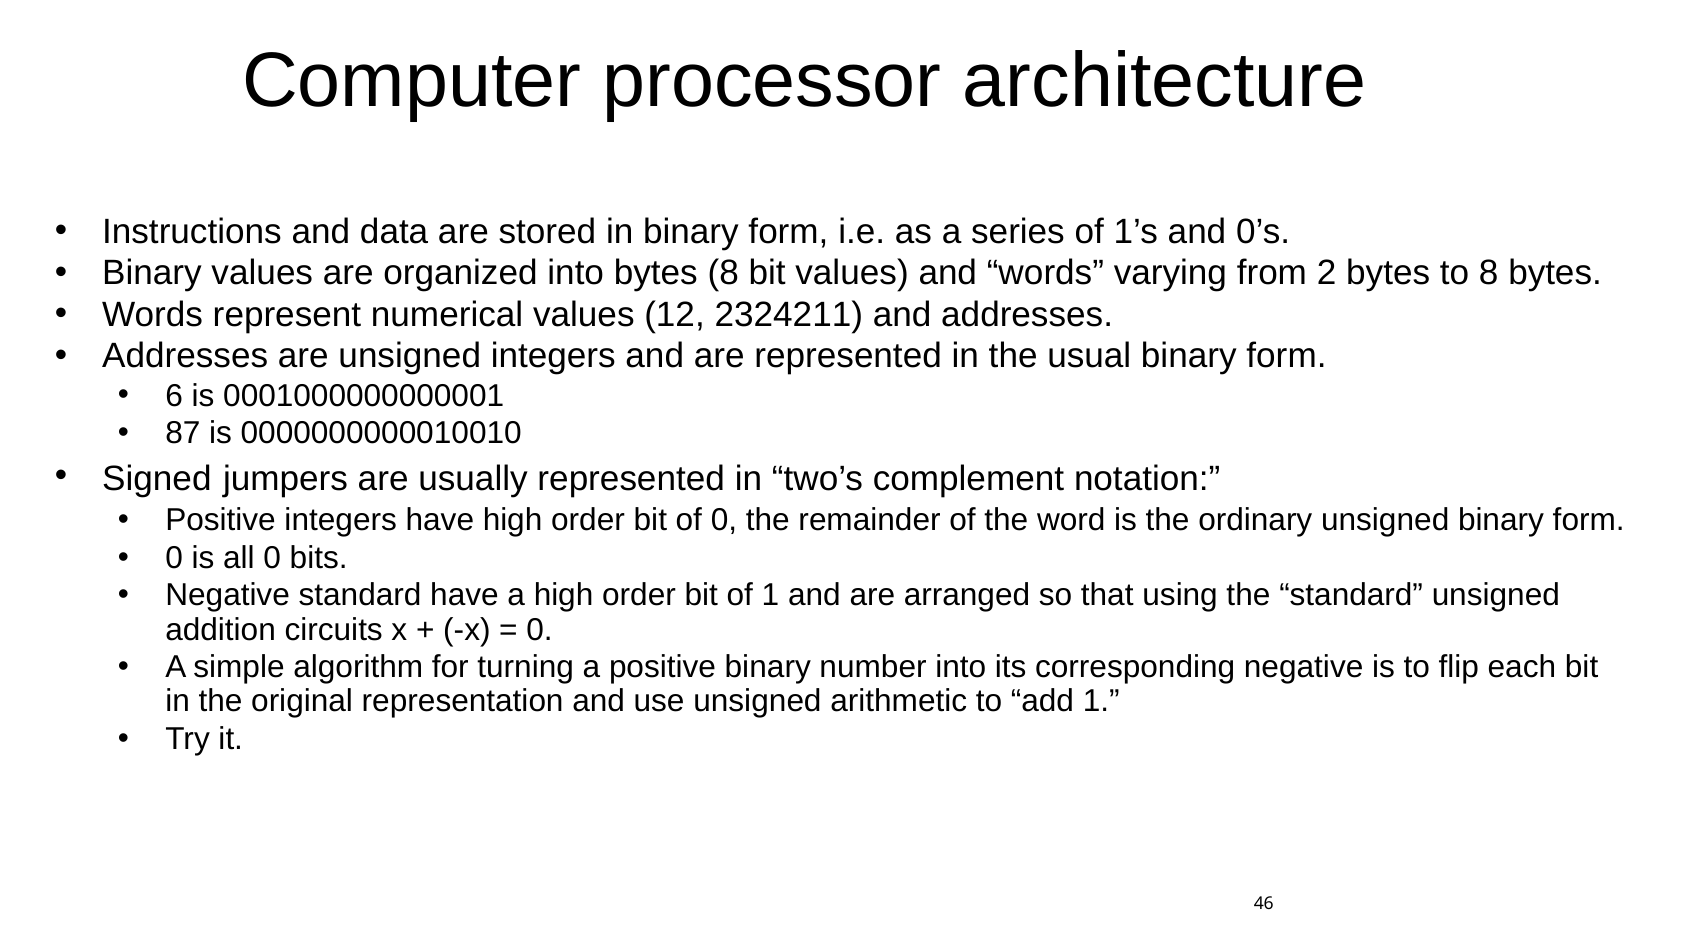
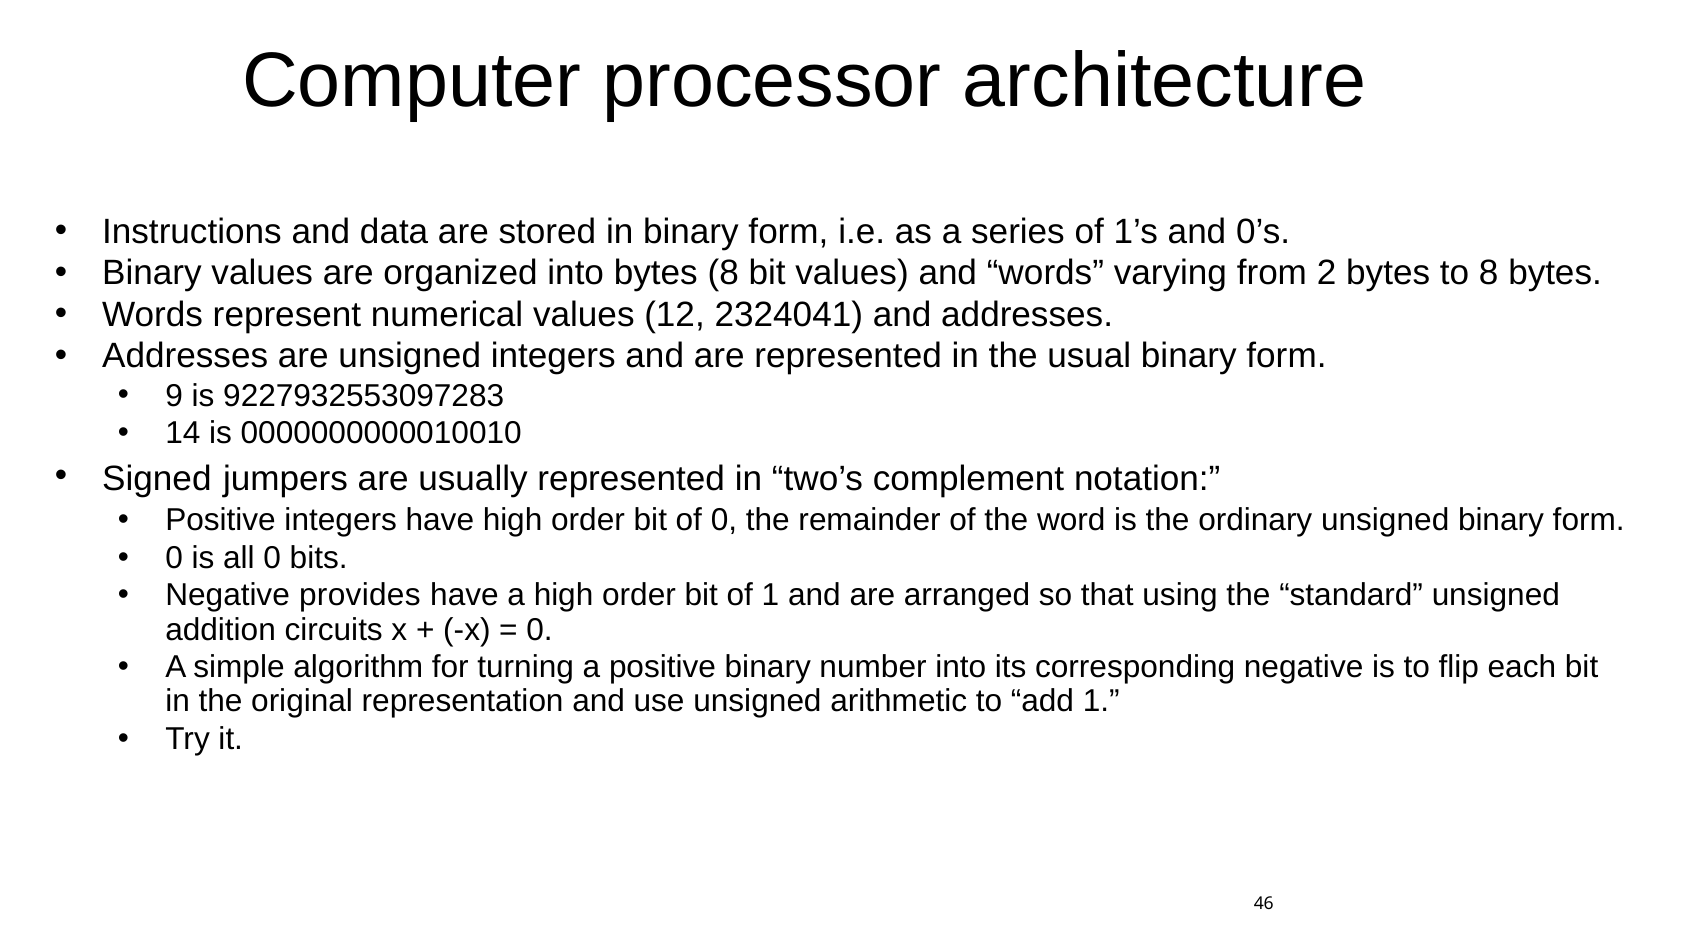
2324211: 2324211 -> 2324041
6: 6 -> 9
0001000000000001: 0001000000000001 -> 9227932553097283
87: 87 -> 14
Negative standard: standard -> provides
